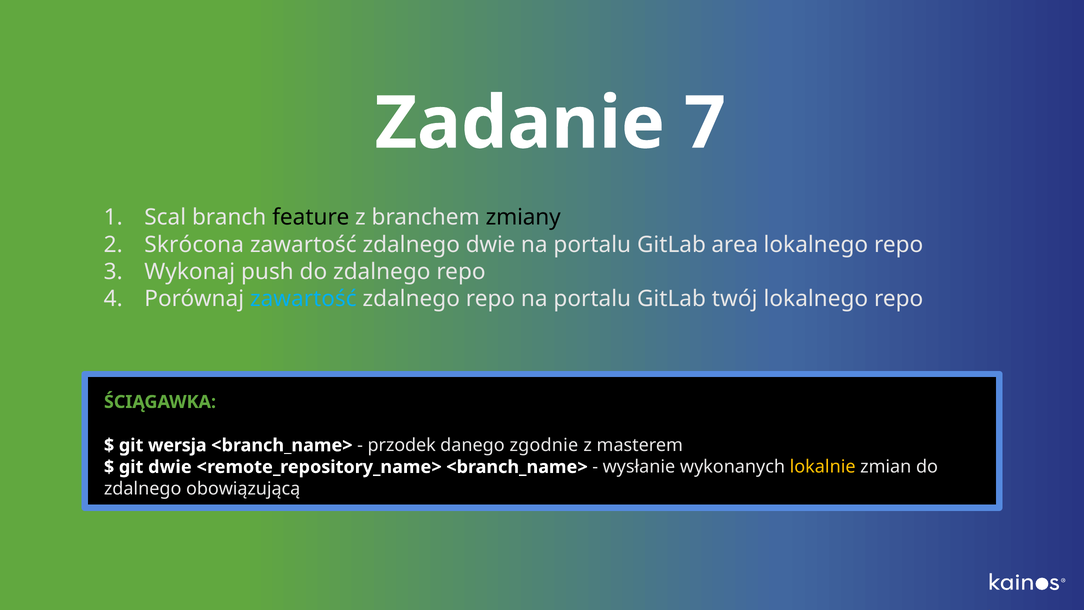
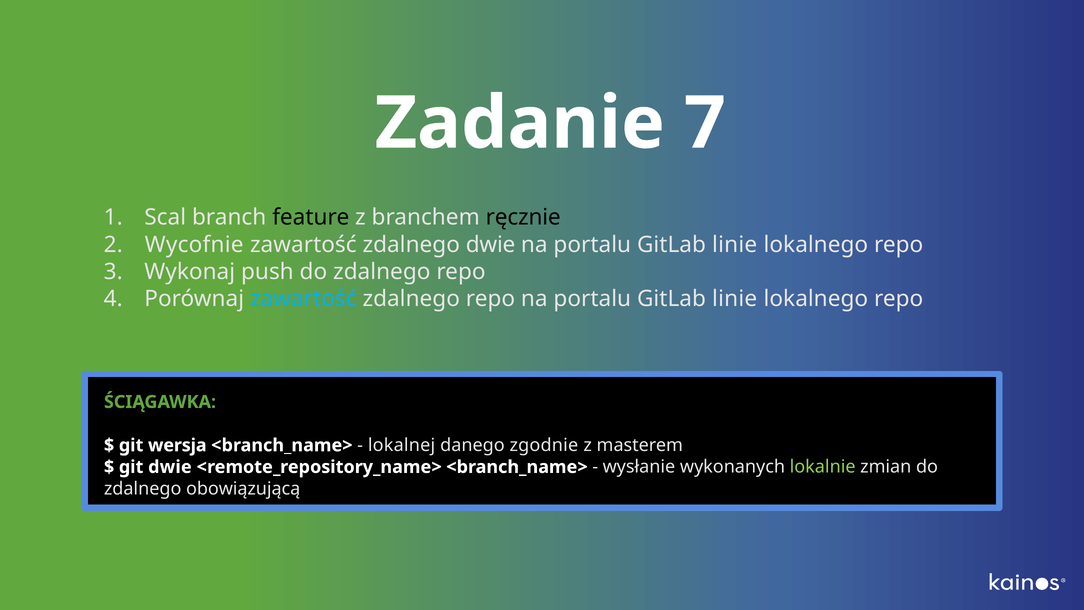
zmiany: zmiany -> ręcznie
Skrócona: Skrócona -> Wycofnie
area at (735, 244): area -> linie
twój at (735, 299): twój -> linie
przodek: przodek -> lokalnej
lokalnie colour: yellow -> light green
